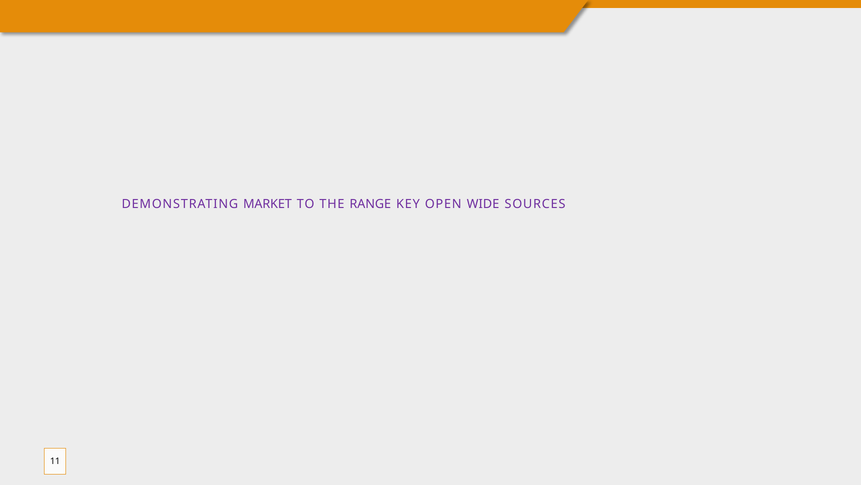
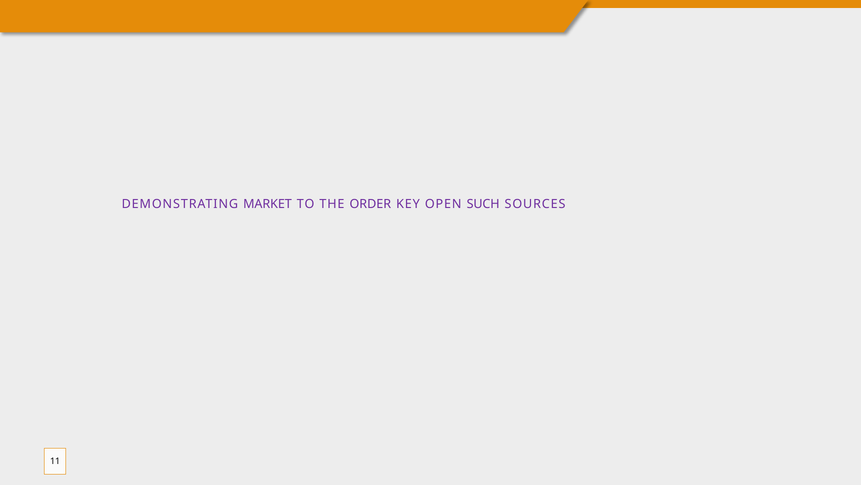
RANGE: RANGE -> ORDER
WIDE: WIDE -> SUCH
